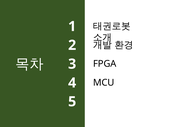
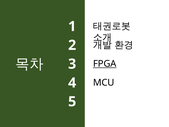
FPGA underline: none -> present
